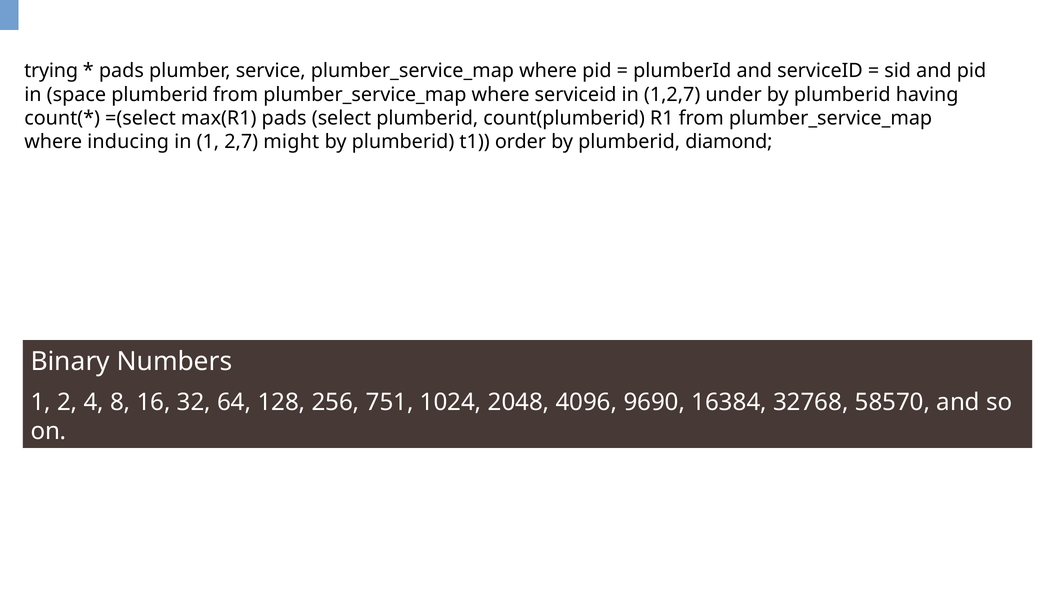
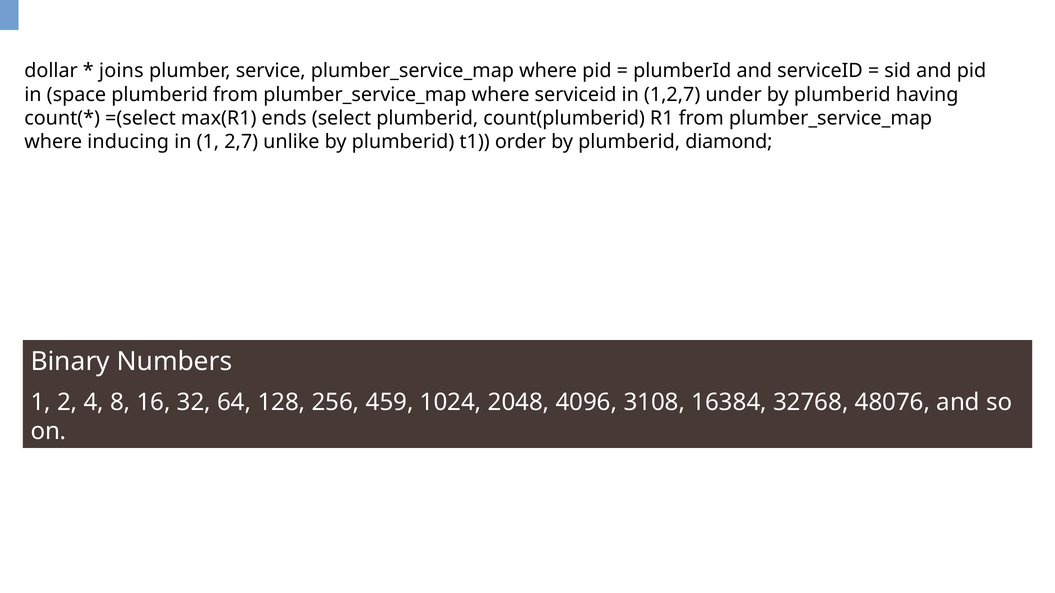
trying: trying -> dollar
pads at (121, 71): pads -> joins
max(R1 pads: pads -> ends
might: might -> unlike
751: 751 -> 459
9690: 9690 -> 3108
58570: 58570 -> 48076
